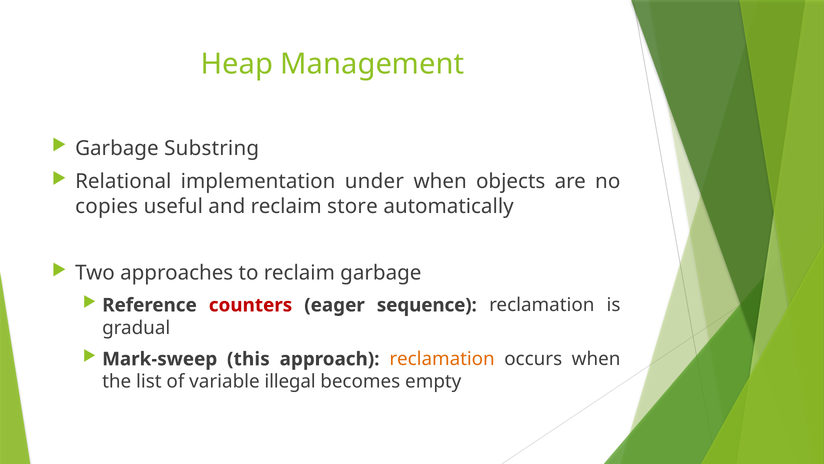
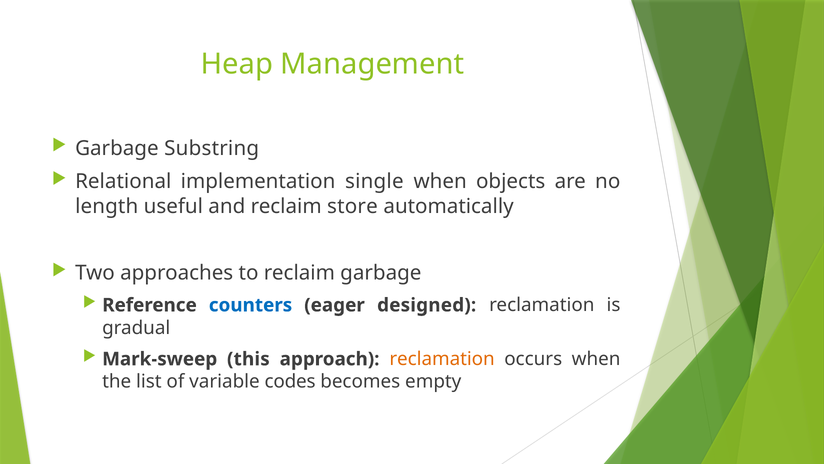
under: under -> single
copies: copies -> length
counters colour: red -> blue
sequence: sequence -> designed
illegal: illegal -> codes
